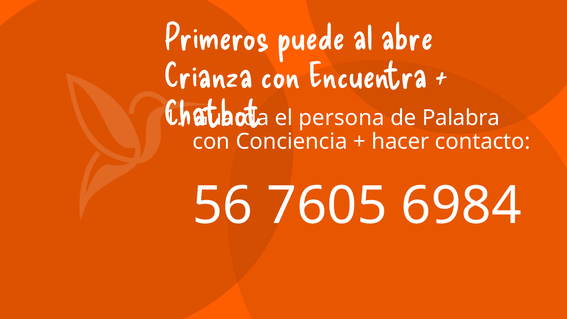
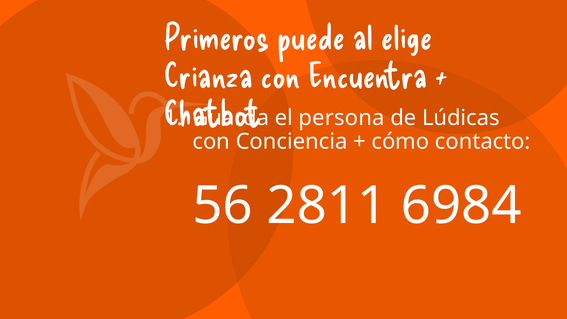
abre: abre -> elige
Palabra: Palabra -> Lúdicas
hacer: hacer -> cómo
7605: 7605 -> 2811
